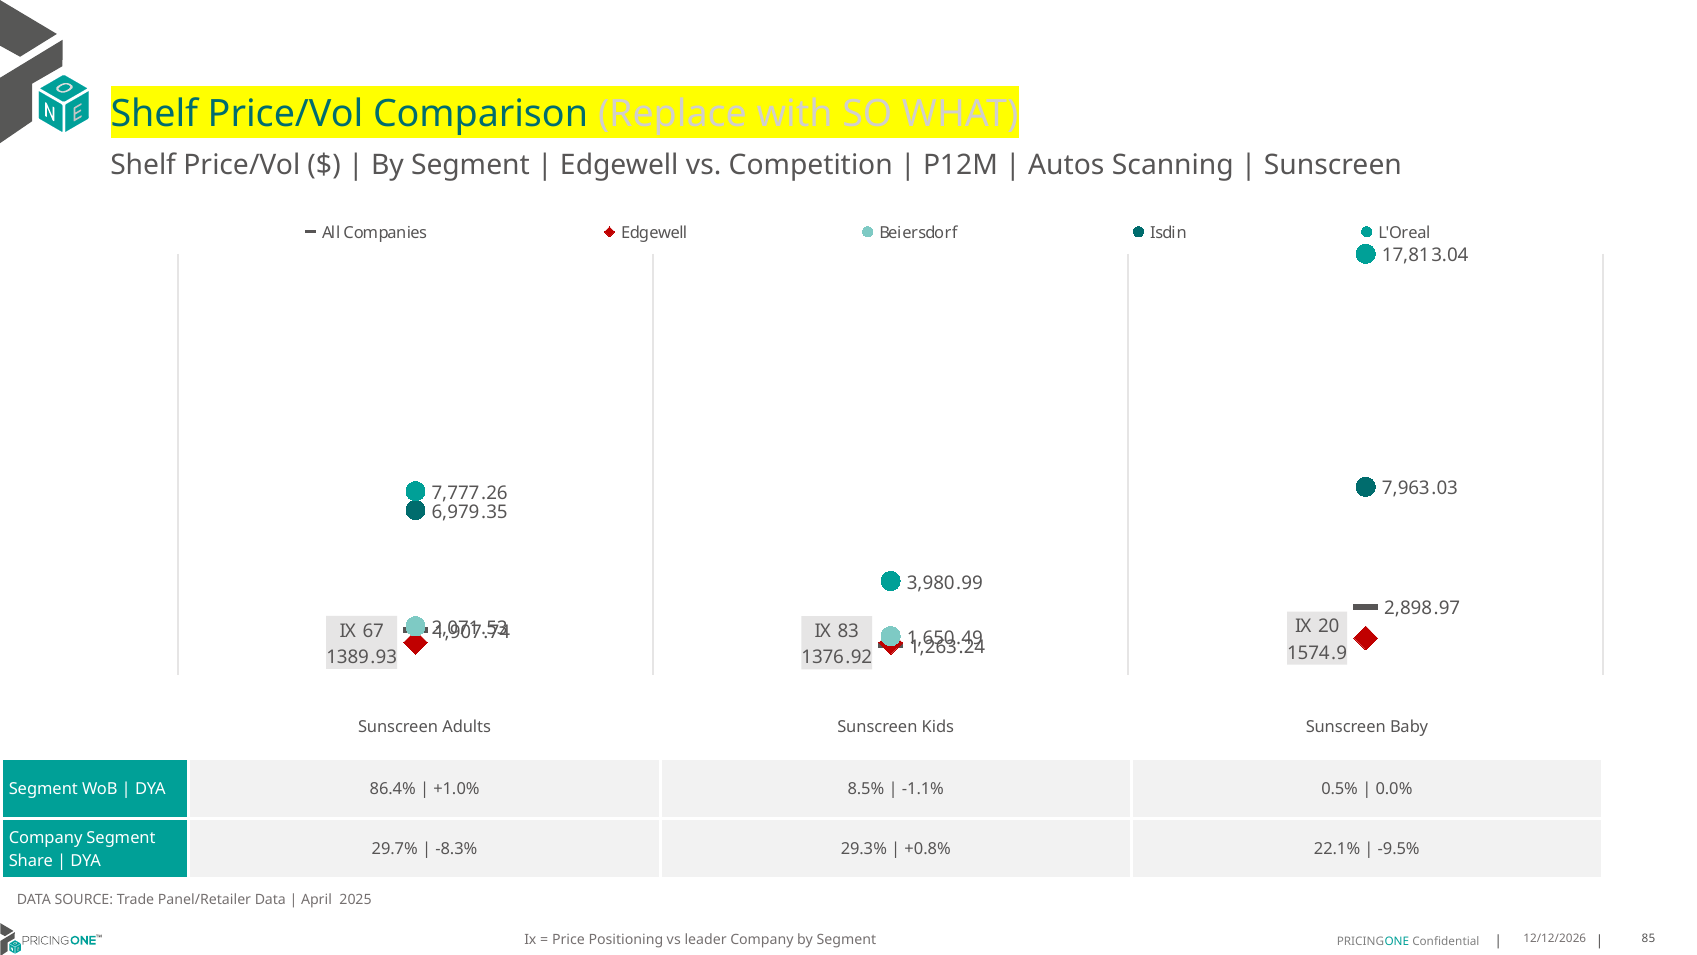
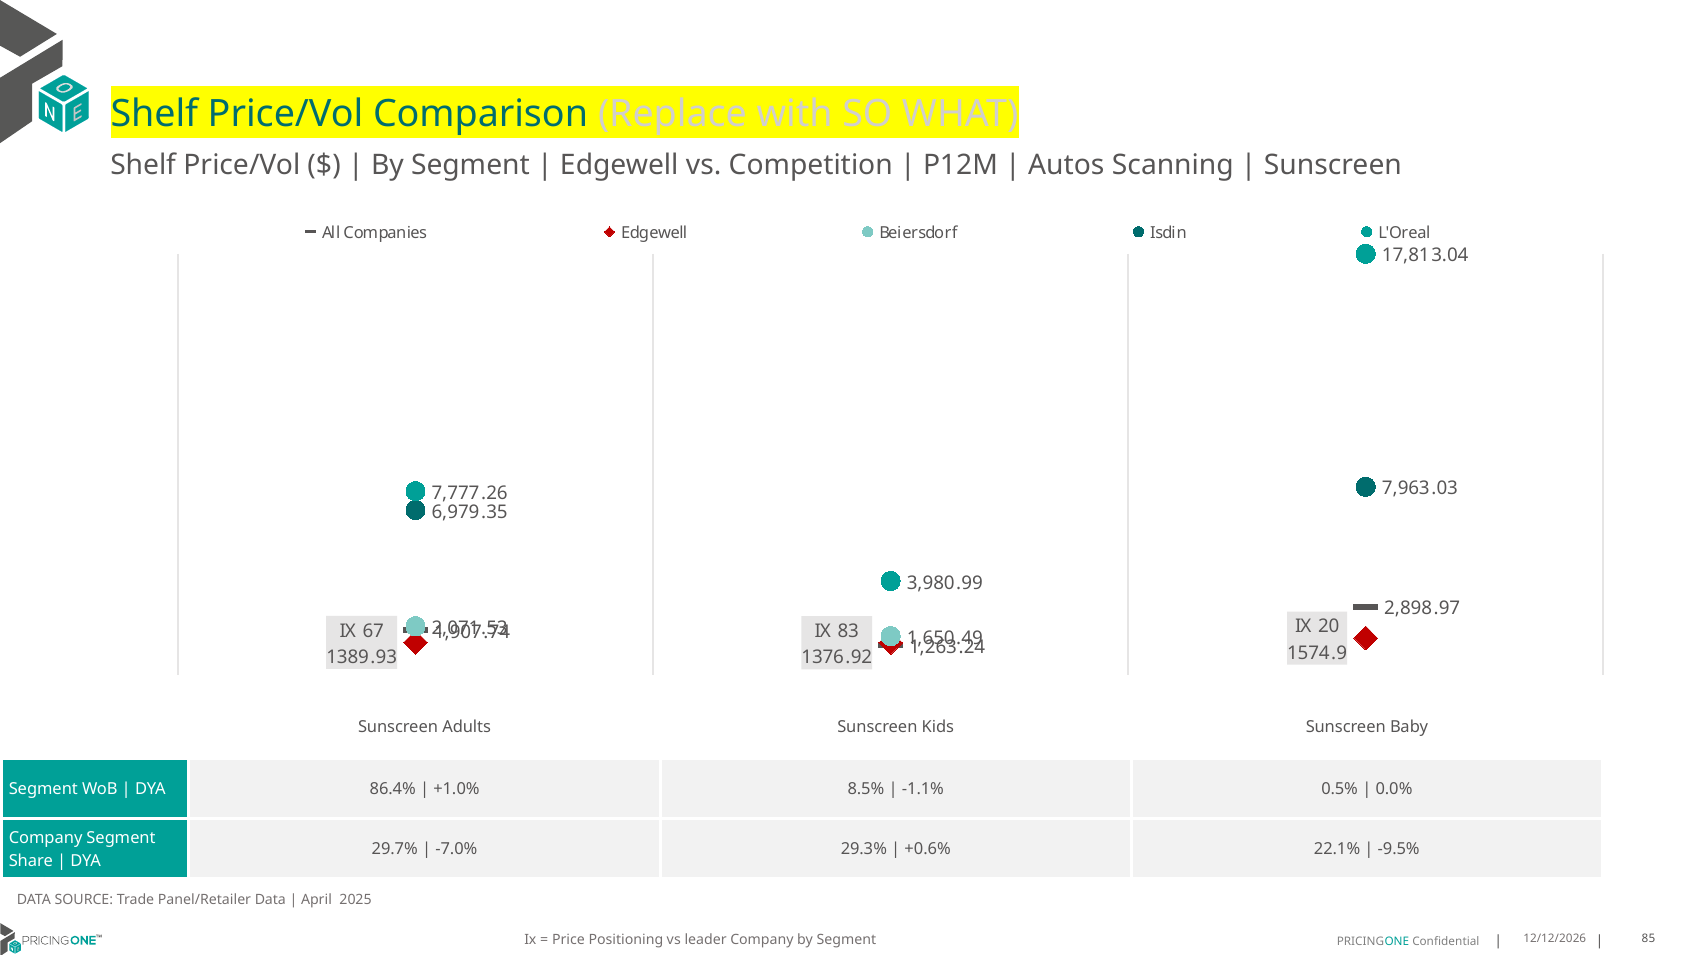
-8.3%: -8.3% -> -7.0%
+0.8%: +0.8% -> +0.6%
